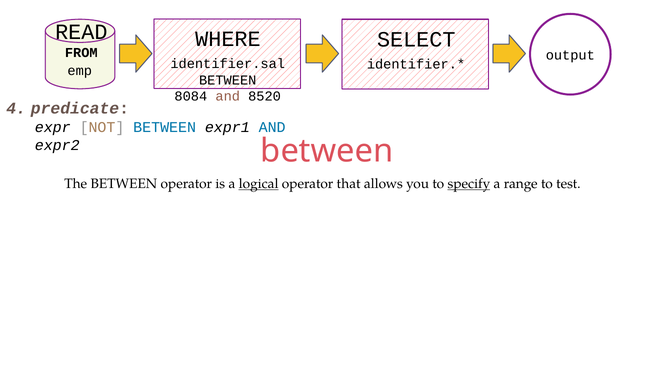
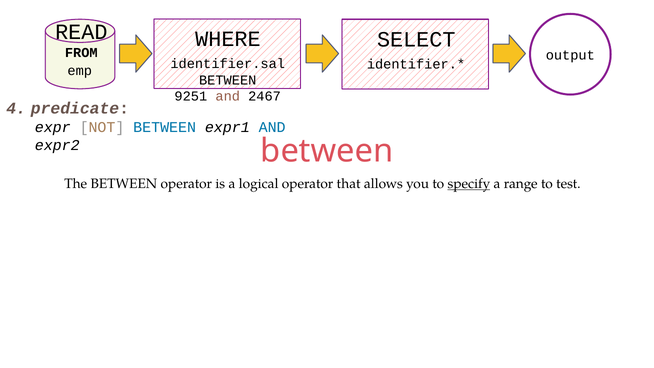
8084: 8084 -> 9251
8520: 8520 -> 2467
logical underline: present -> none
